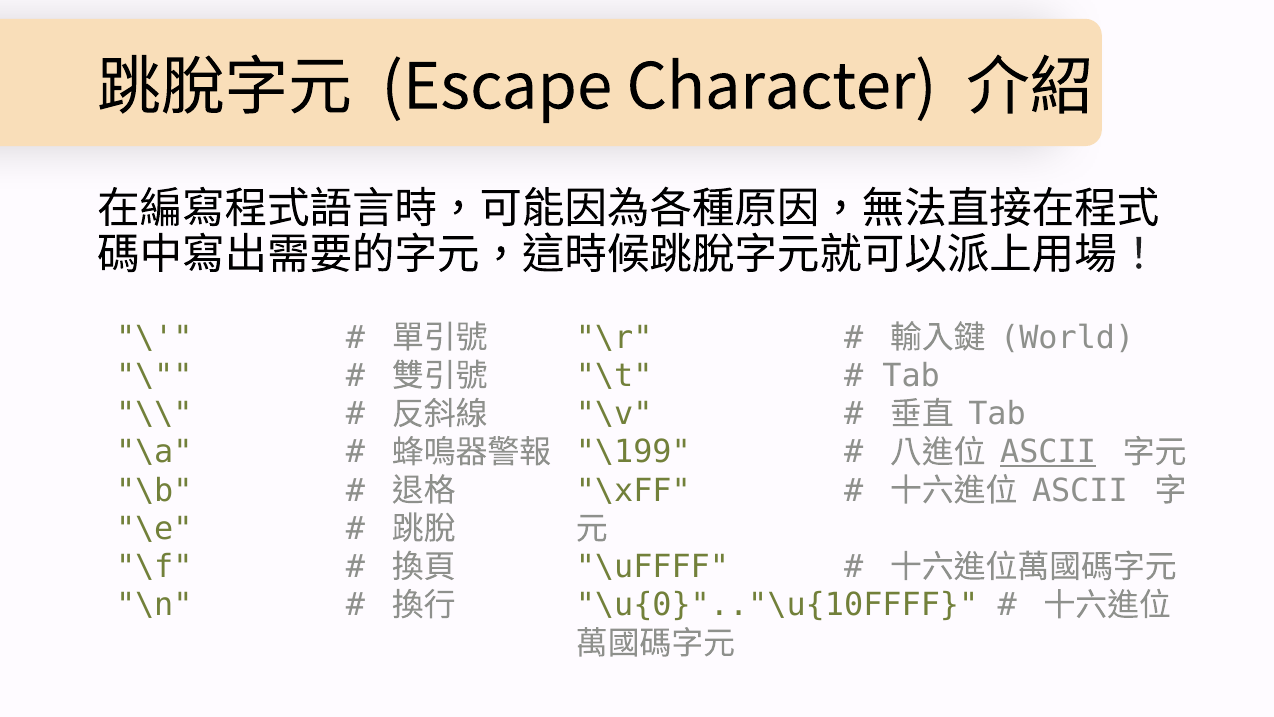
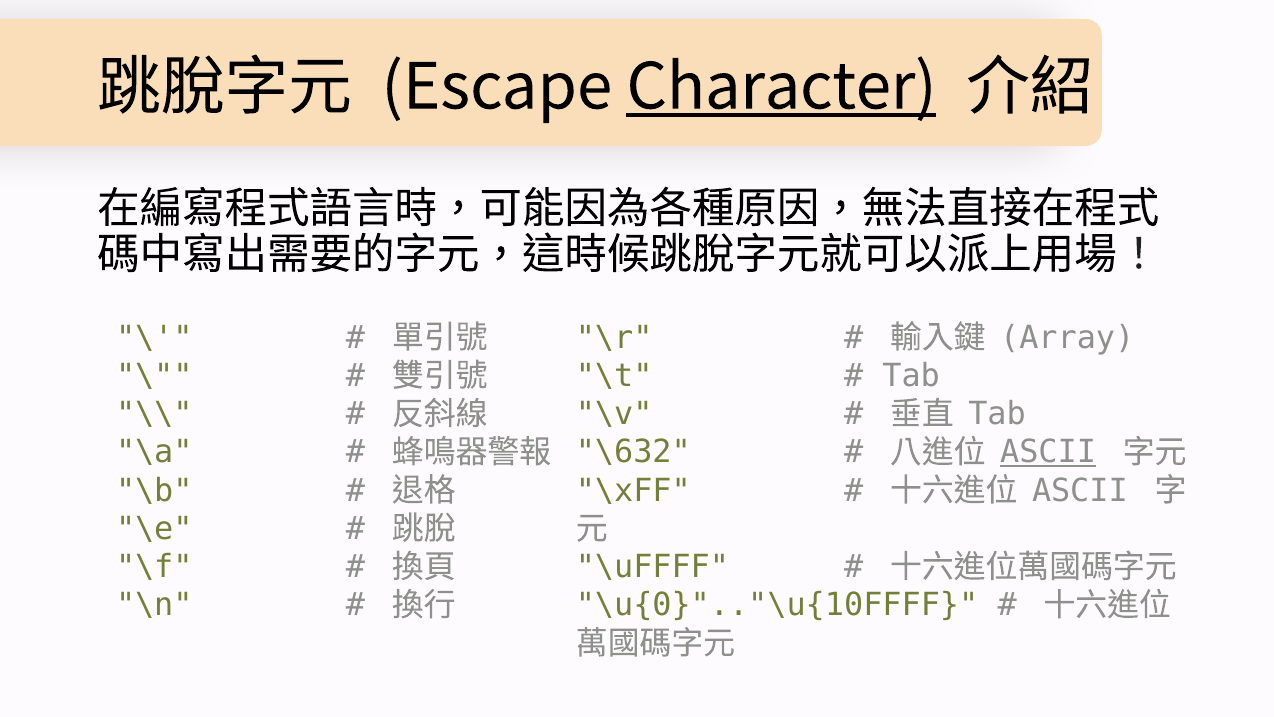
Character underline: none -> present
World: World -> Array
\199: \199 -> \632
